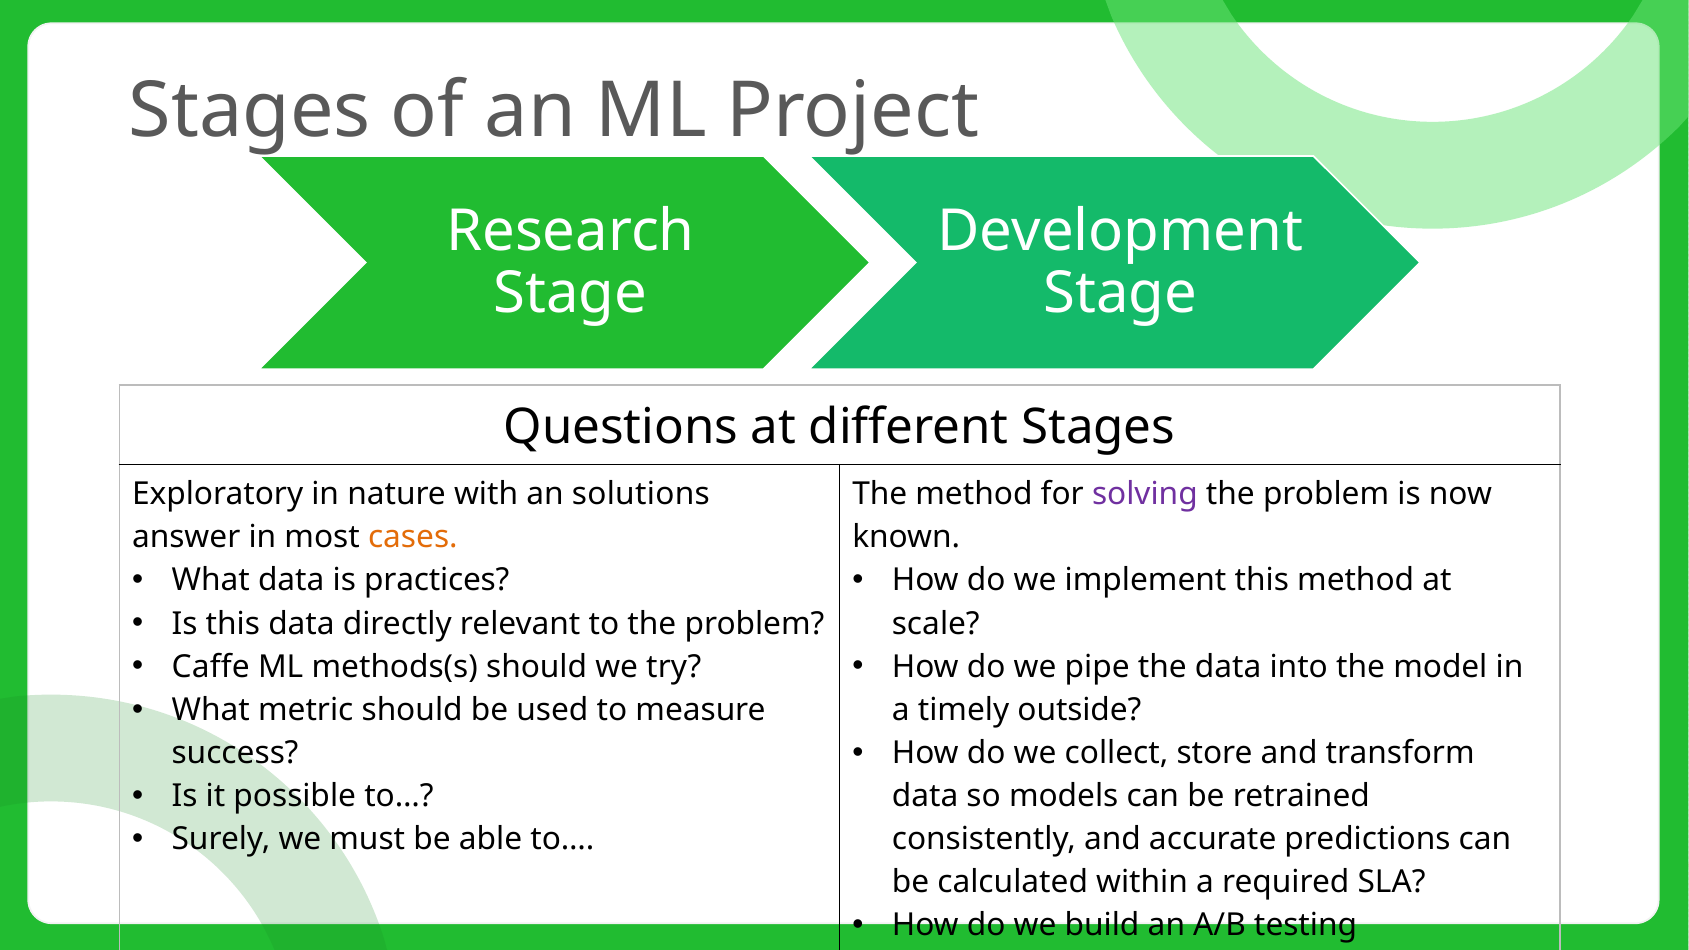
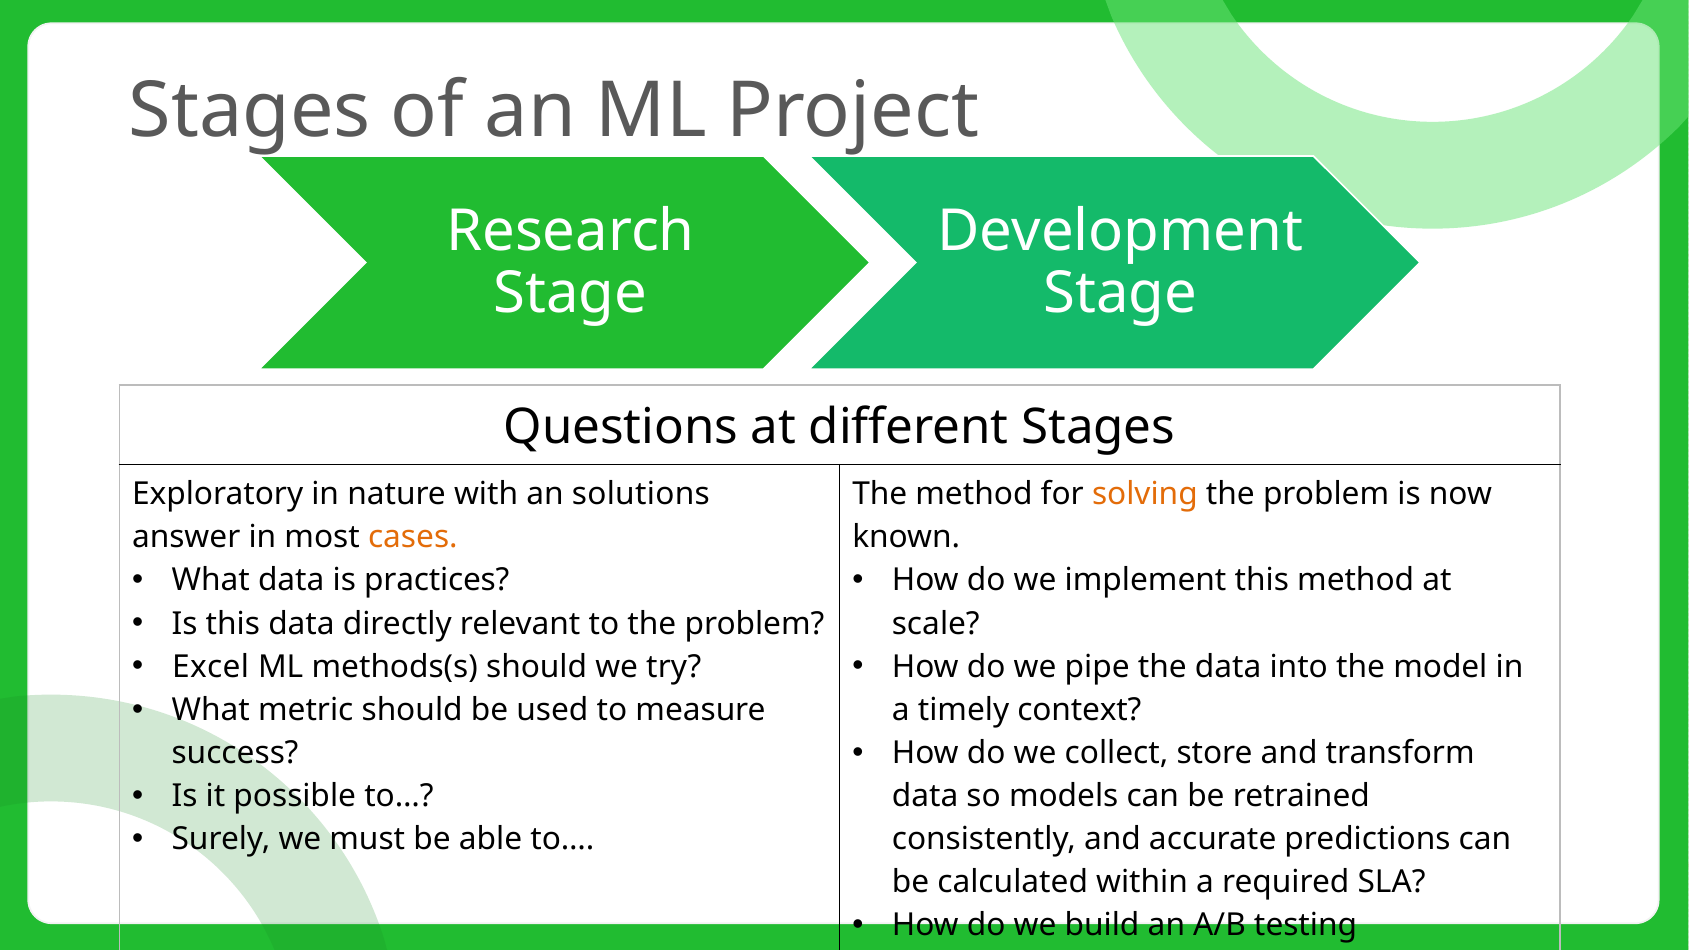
solving colour: purple -> orange
Caffe: Caffe -> Excel
outside: outside -> context
